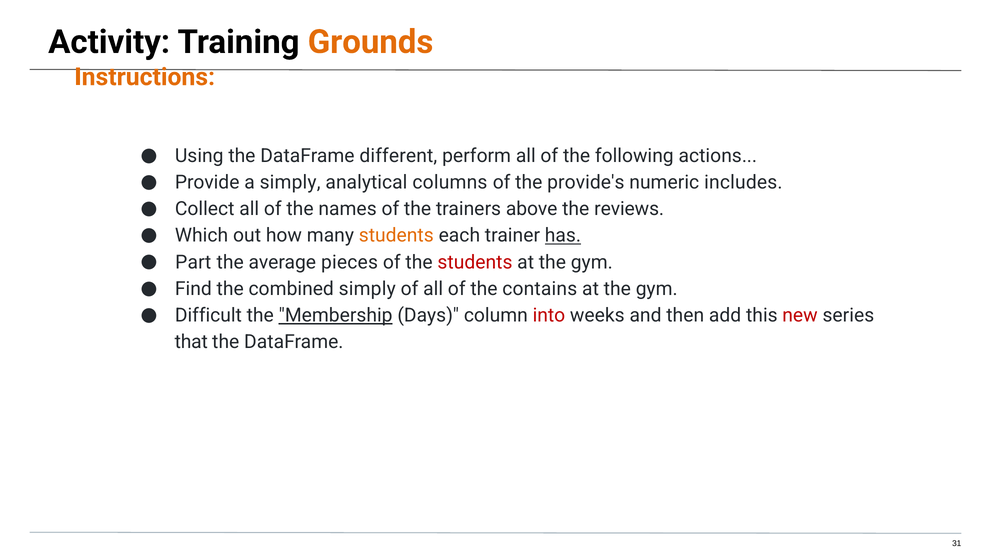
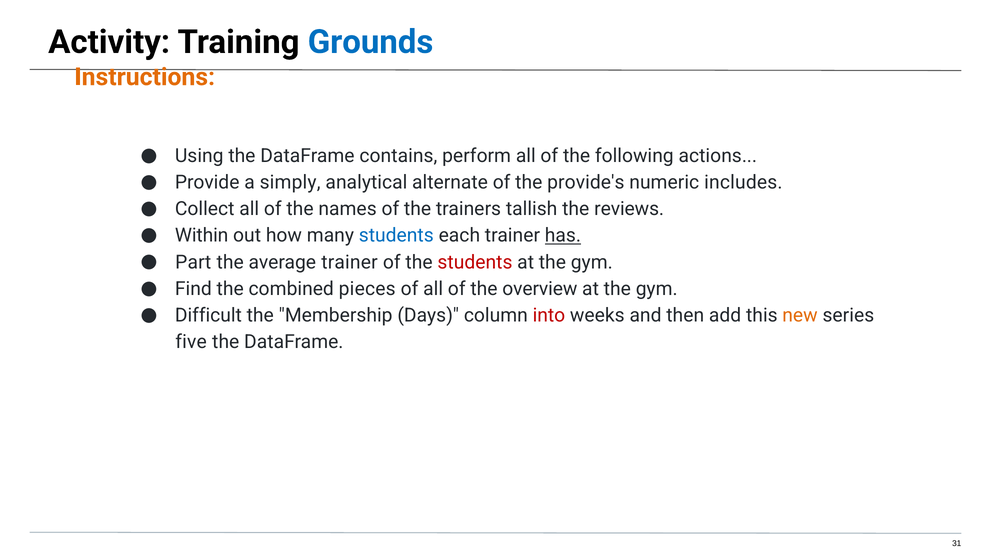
Grounds colour: orange -> blue
different: different -> contains
columns: columns -> alternate
above: above -> tallish
Which: Which -> Within
students at (396, 235) colour: orange -> blue
average pieces: pieces -> trainer
combined simply: simply -> pieces
contains: contains -> overview
Membership underline: present -> none
new colour: red -> orange
that: that -> five
